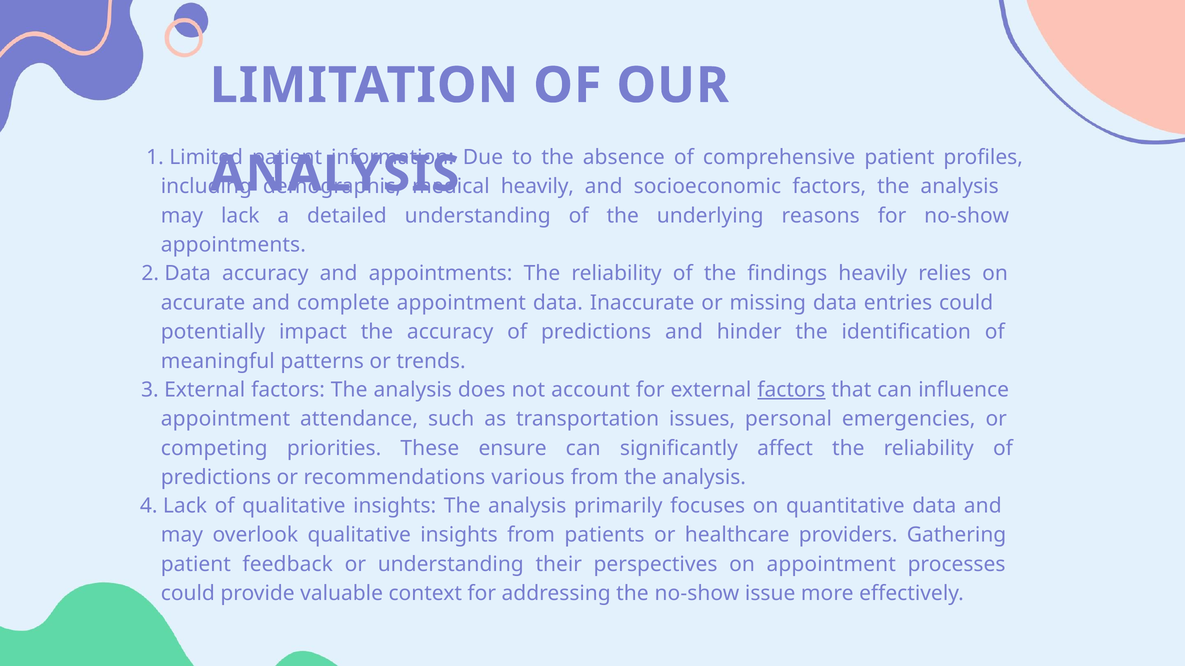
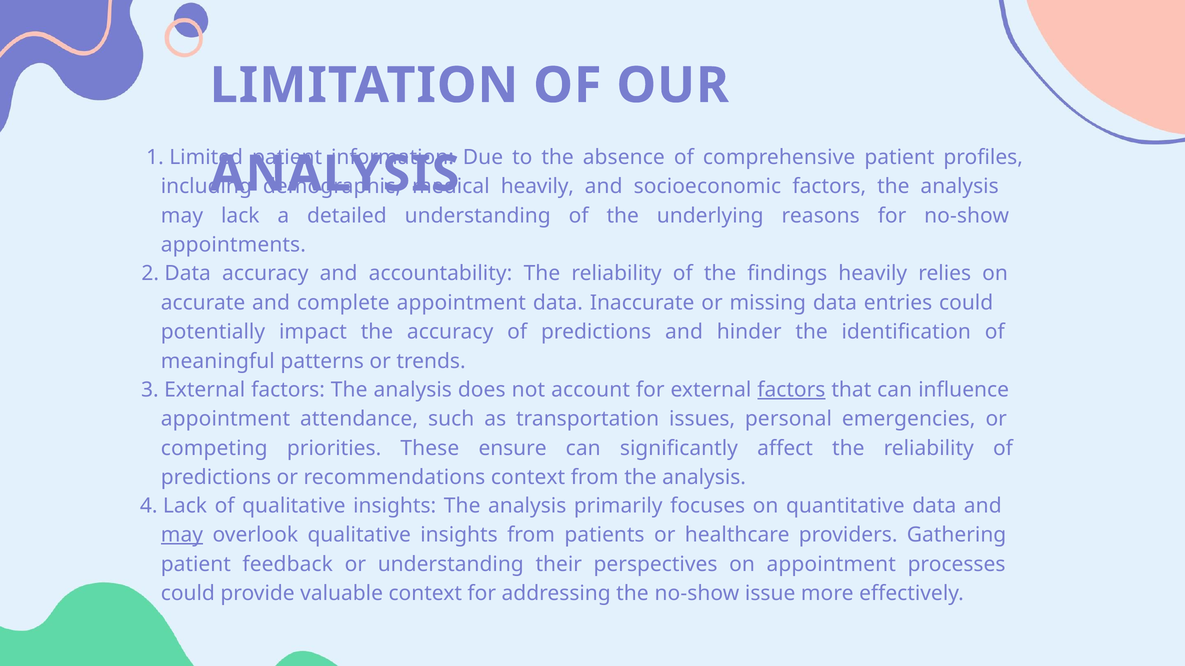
and appointments: appointments -> accountability
recommendations various: various -> context
may at (182, 535) underline: none -> present
